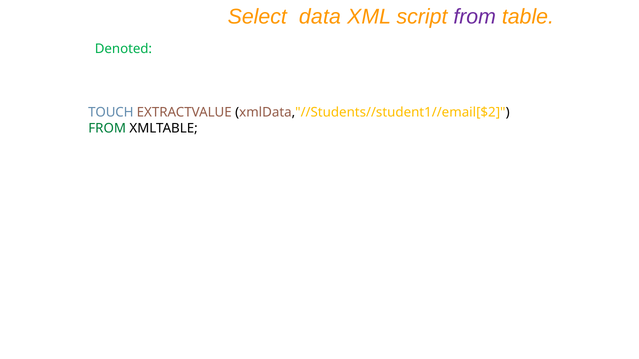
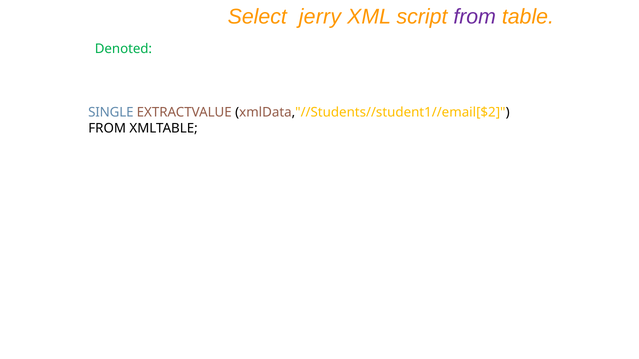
data: data -> jerry
TOUCH: TOUCH -> SINGLE
FROM at (107, 129) colour: green -> black
